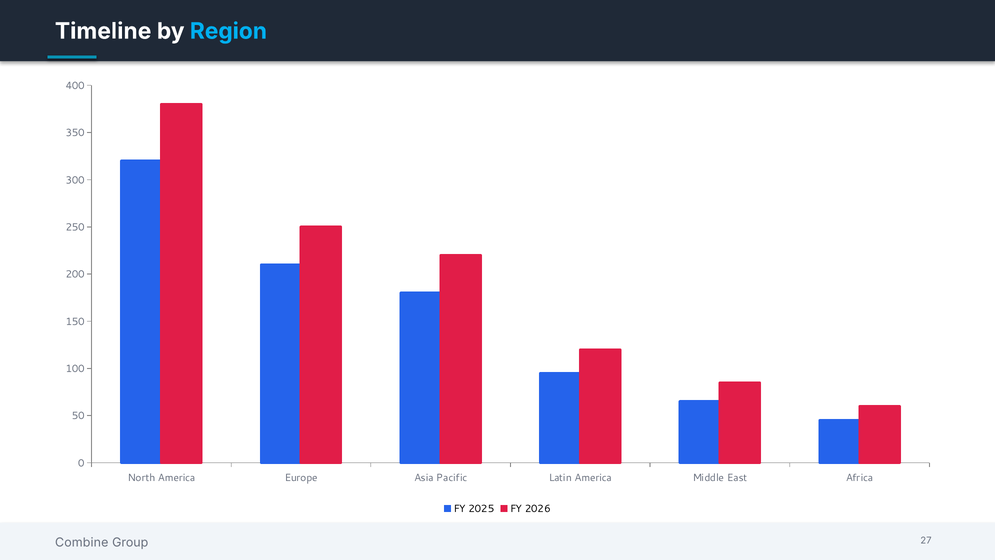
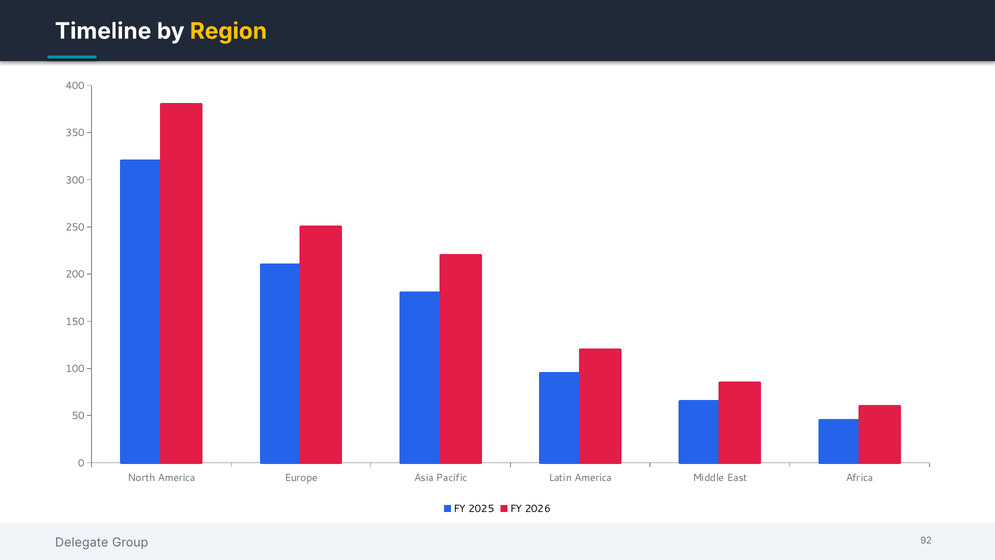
Region colour: light blue -> yellow
Combine: Combine -> Delegate
27: 27 -> 92
